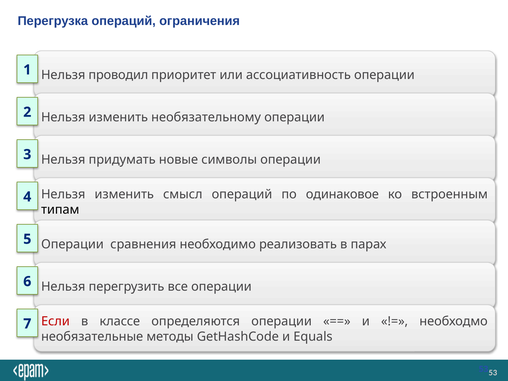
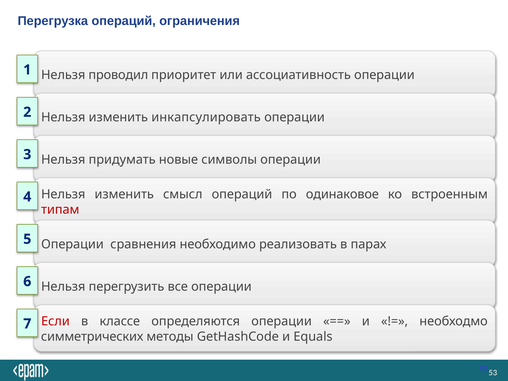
необязательному: необязательному -> инкапсулировать
типам colour: black -> red
необязательные: необязательные -> симметрических
